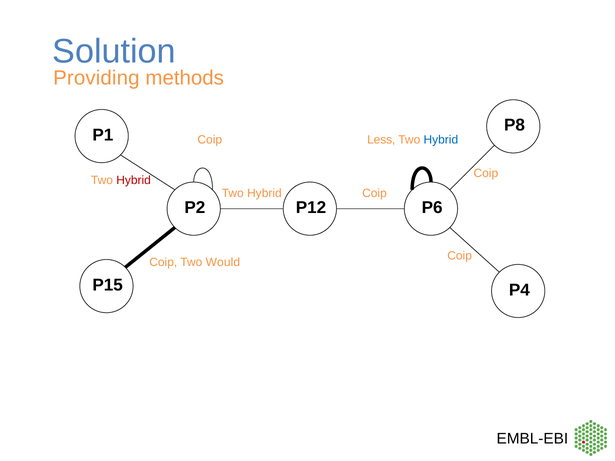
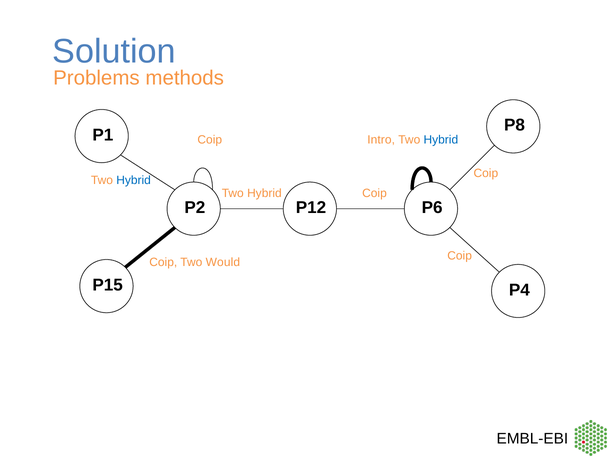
Providing: Providing -> Problems
Less: Less -> Intro
Hybrid at (134, 180) colour: red -> blue
